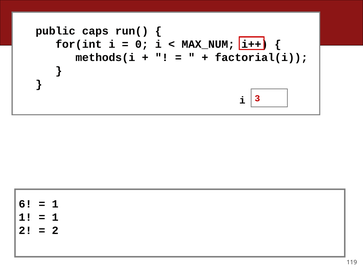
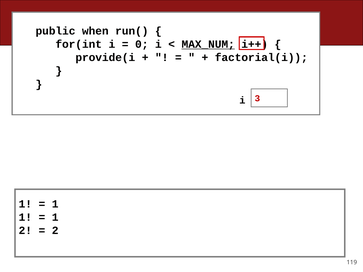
caps: caps -> when
MAX_NUM underline: none -> present
methods(i: methods(i -> provide(i
6 at (25, 204): 6 -> 1
